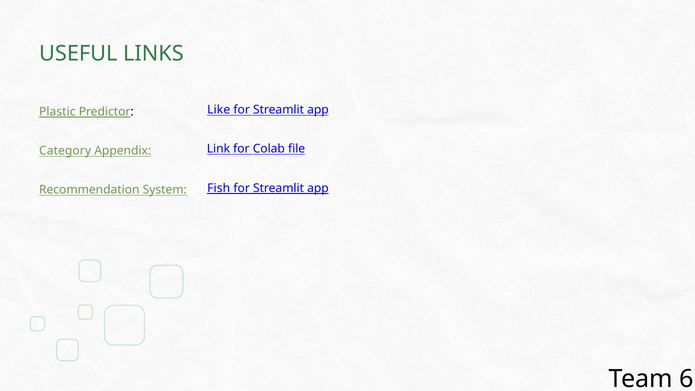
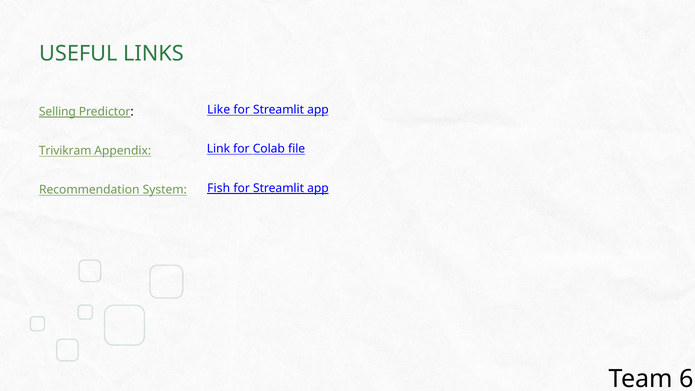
Plastic: Plastic -> Selling
Category: Category -> Trivikram
